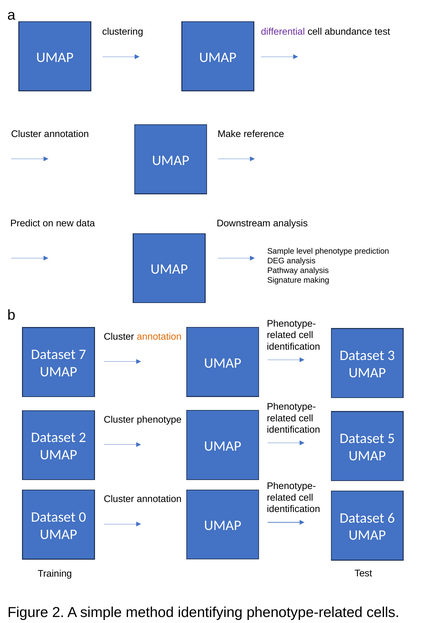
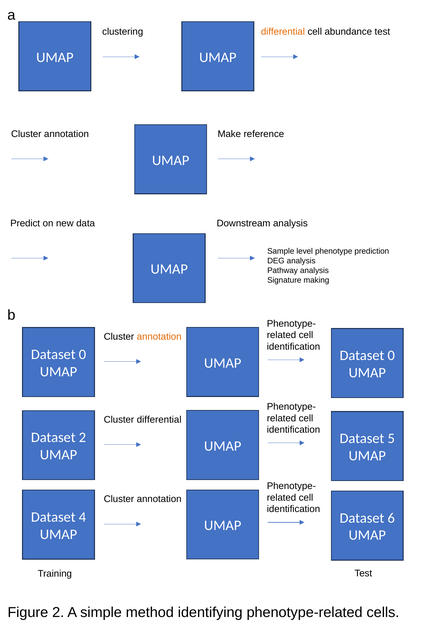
differential at (283, 32) colour: purple -> orange
7 at (82, 355): 7 -> 0
3 at (391, 356): 3 -> 0
Cluster phenotype: phenotype -> differential
0: 0 -> 4
